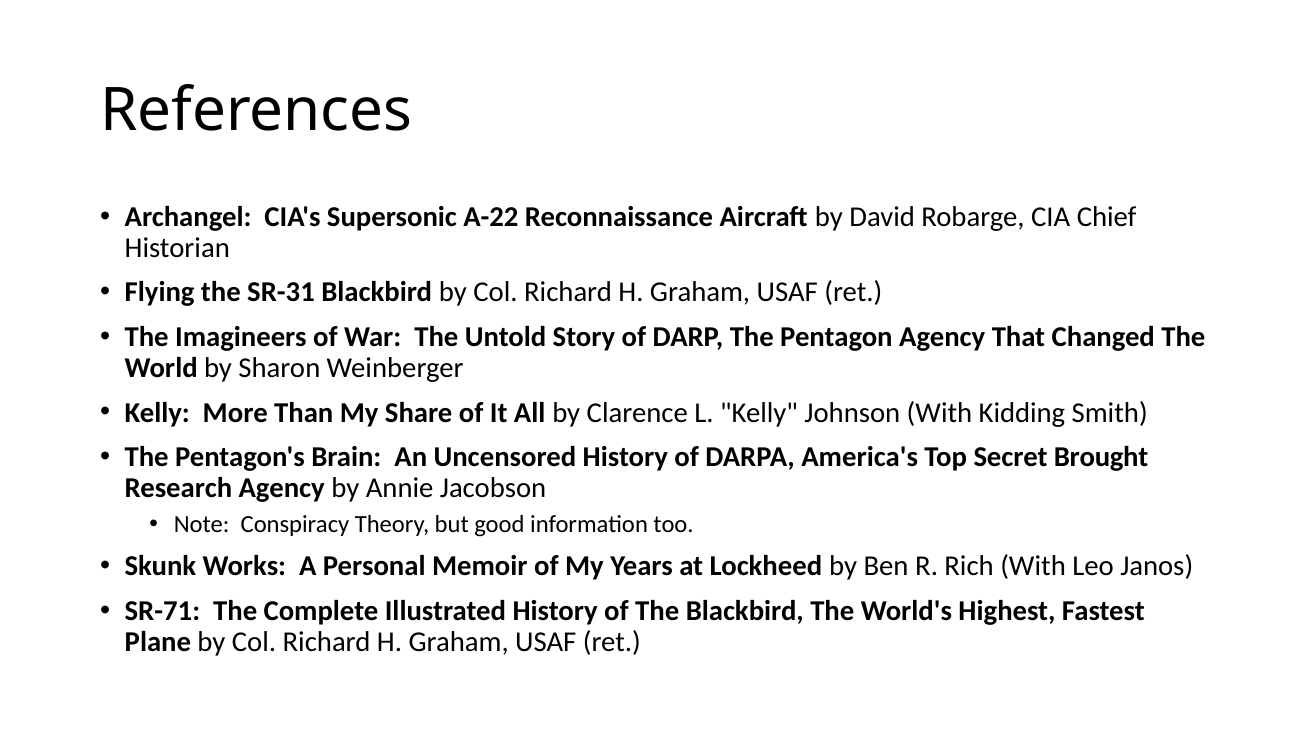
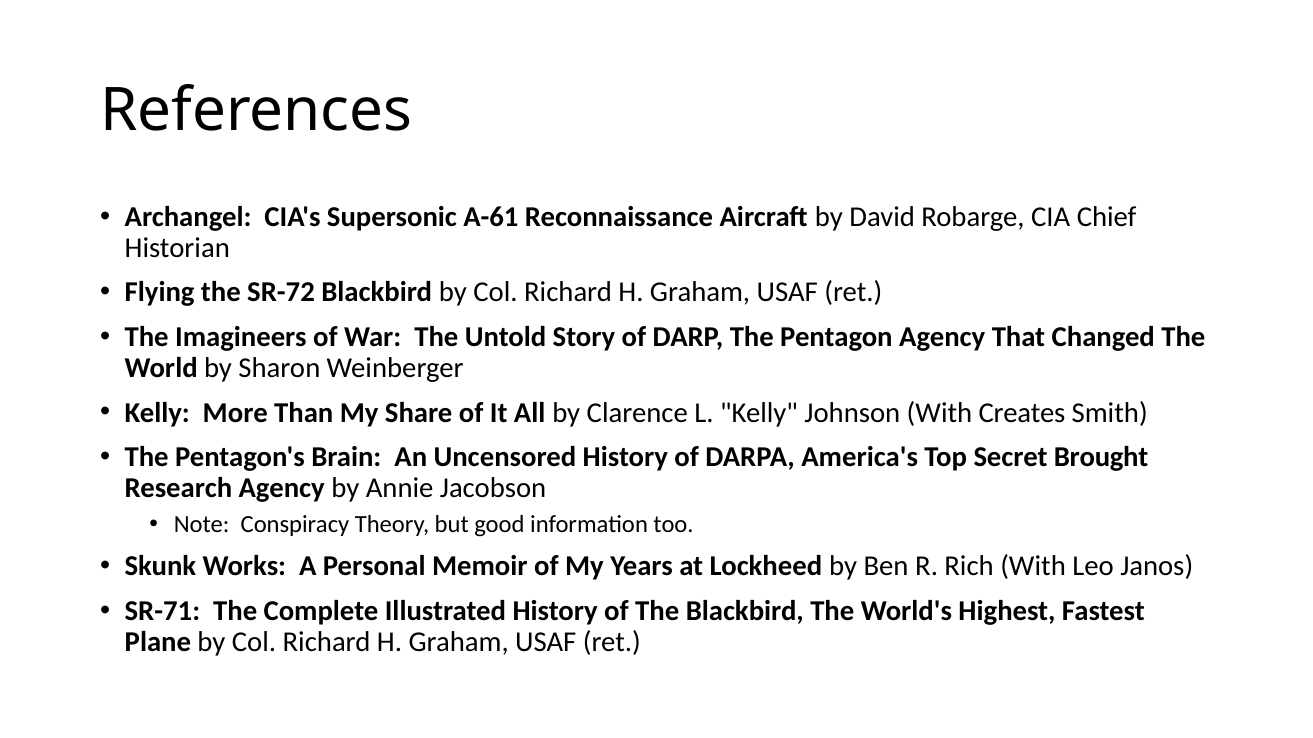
A-22: A-22 -> A-61
SR-31: SR-31 -> SR-72
Kidding: Kidding -> Creates
